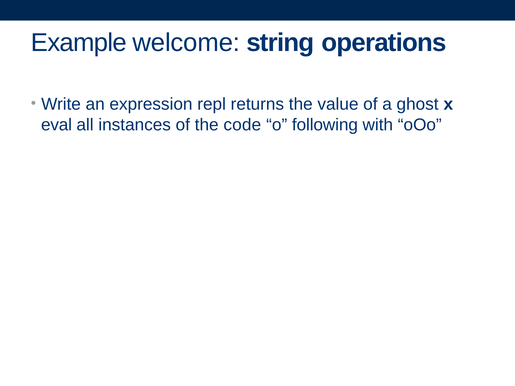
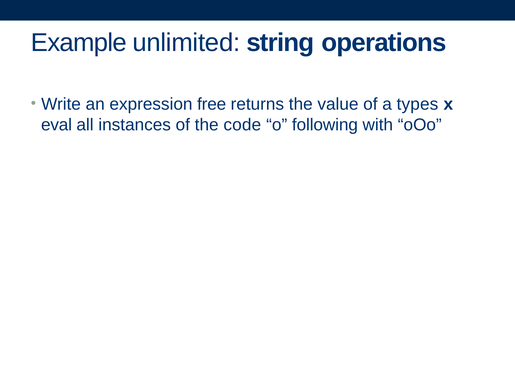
welcome: welcome -> unlimited
repl: repl -> free
ghost: ghost -> types
